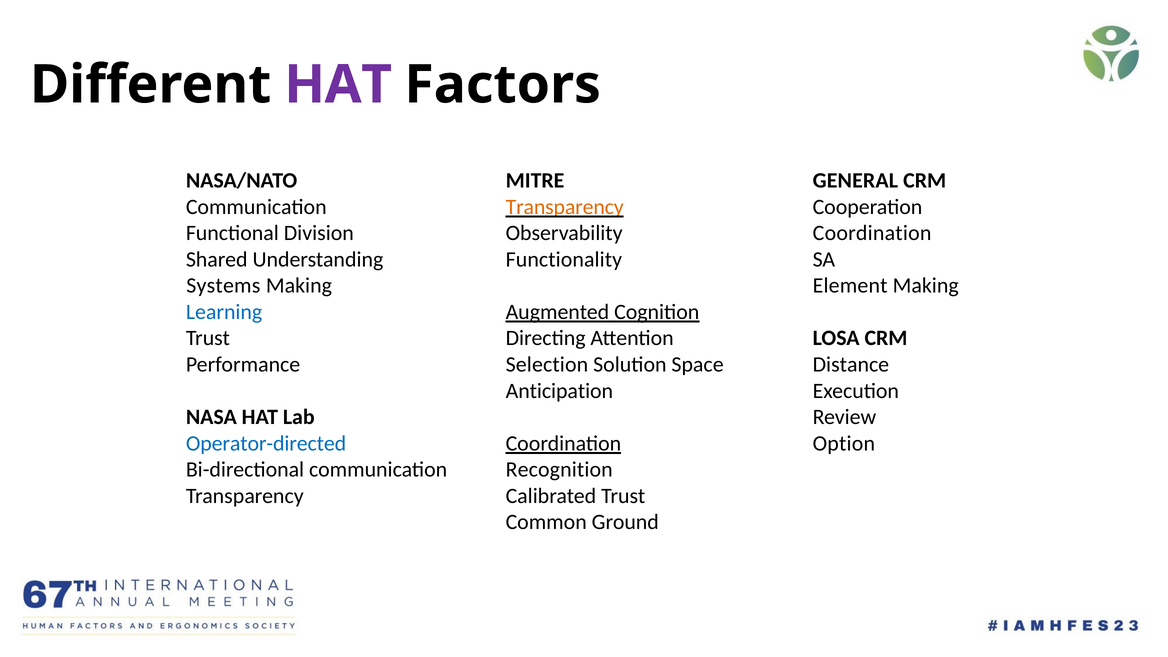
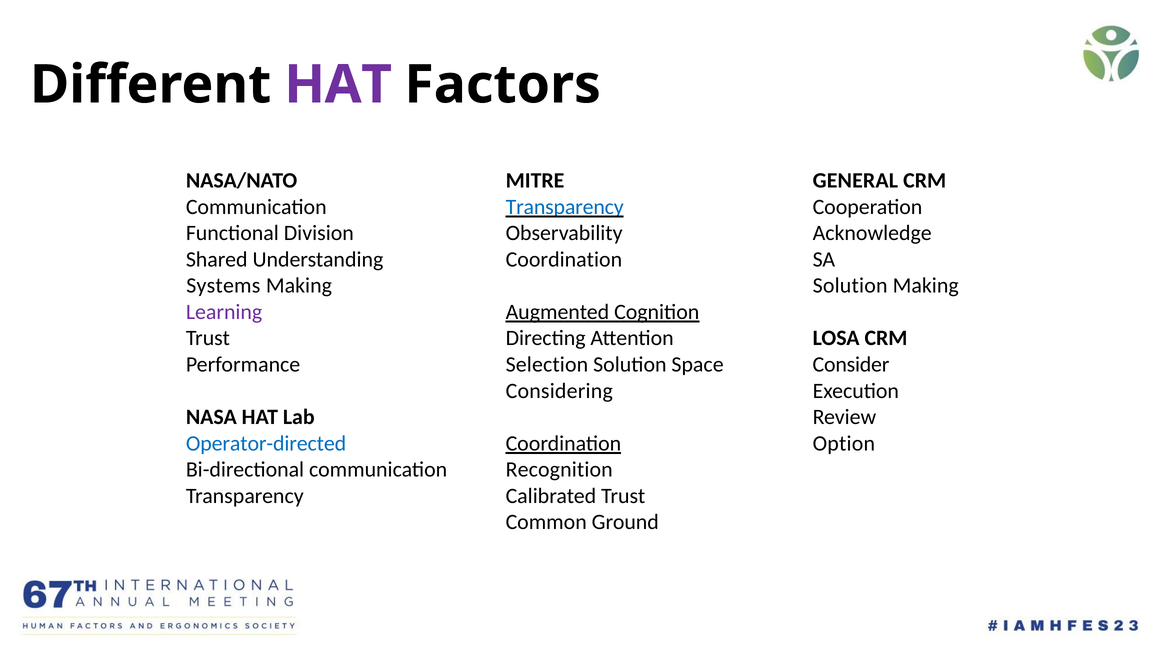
Transparency at (565, 207) colour: orange -> blue
Coordination at (872, 233): Coordination -> Acknowledge
Functionality at (564, 259): Functionality -> Coordination
Element at (850, 286): Element -> Solution
Learning colour: blue -> purple
Distance: Distance -> Consider
Anticipation: Anticipation -> Considering
